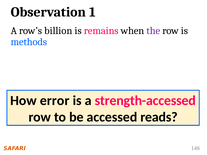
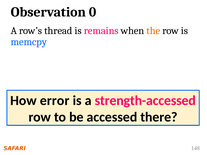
1: 1 -> 0
billion: billion -> thread
the colour: purple -> orange
methods: methods -> memcpy
reads: reads -> there
